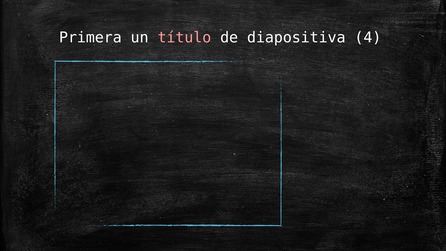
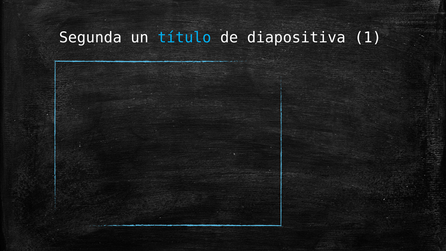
Primera: Primera -> Segunda
título colour: pink -> light blue
4: 4 -> 1
